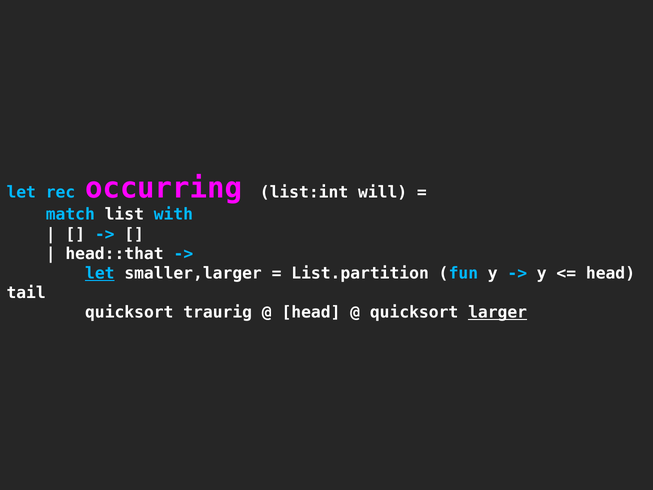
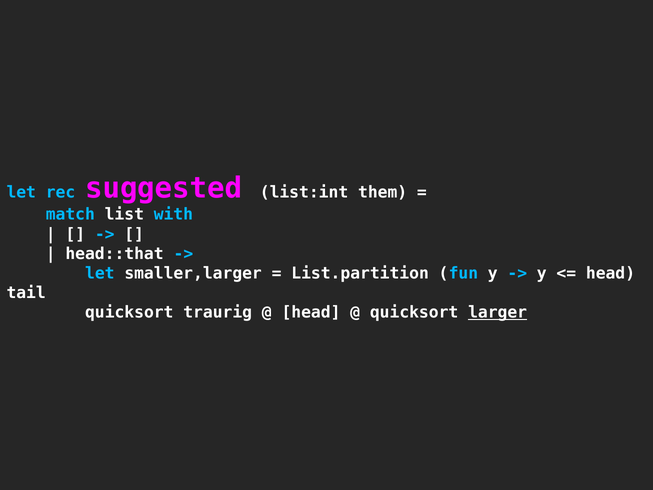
occurring: occurring -> suggested
will: will -> them
let at (100, 273) underline: present -> none
